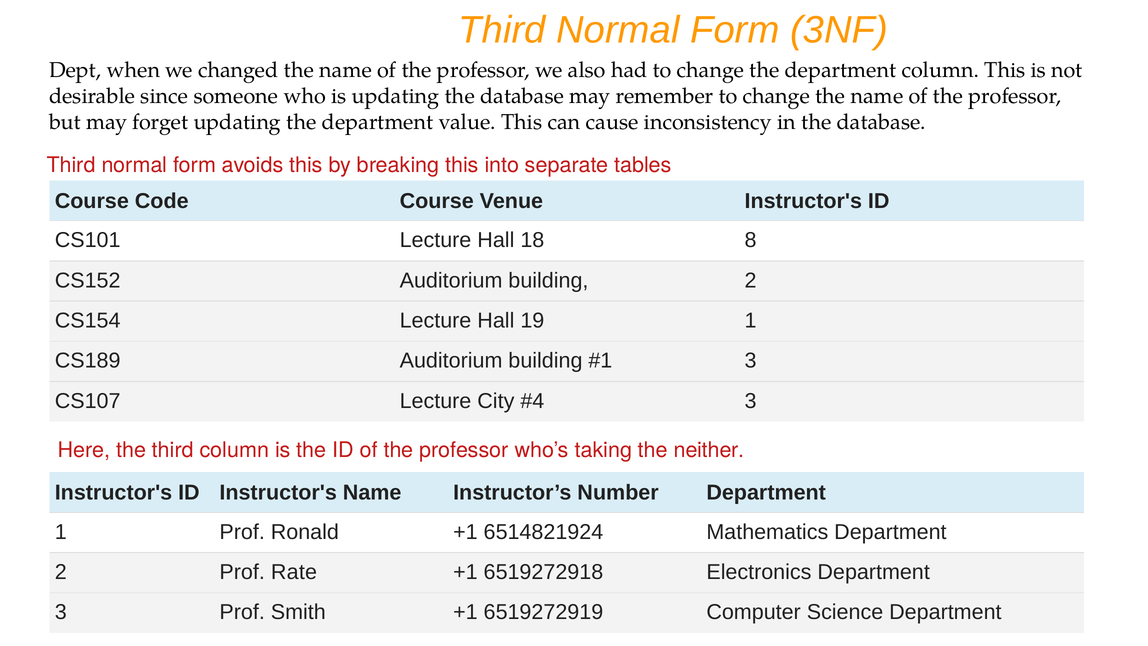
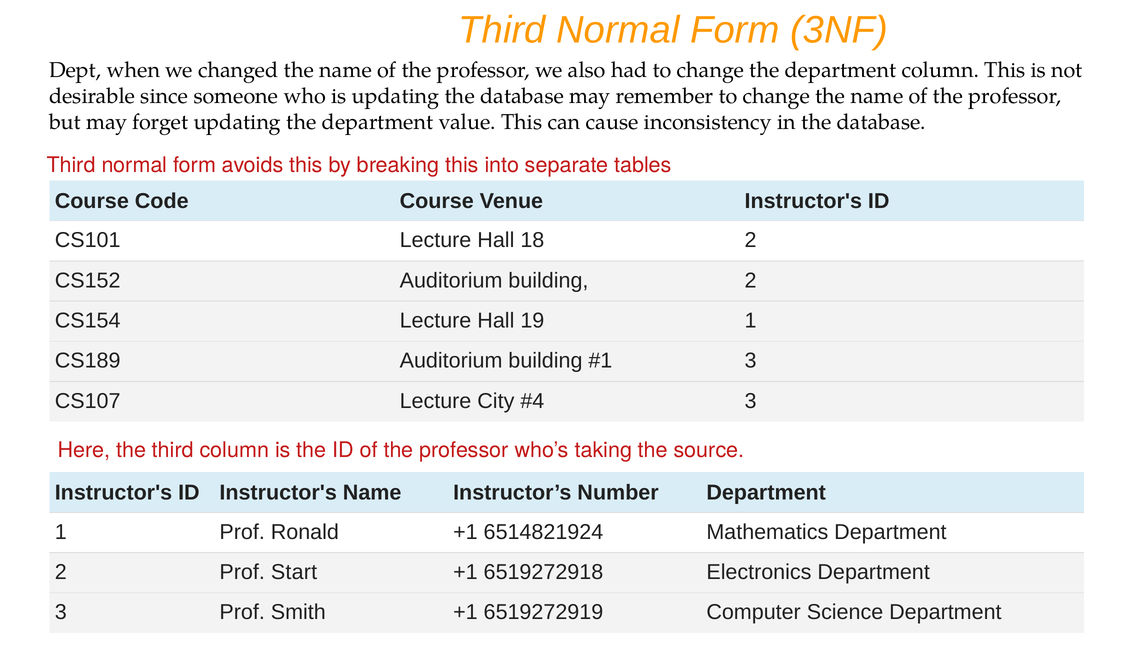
18 8: 8 -> 2
neither: neither -> source
Rate: Rate -> Start
